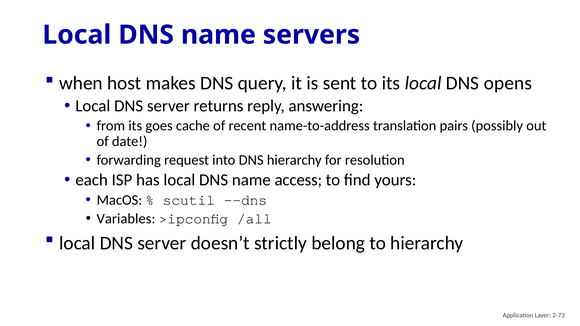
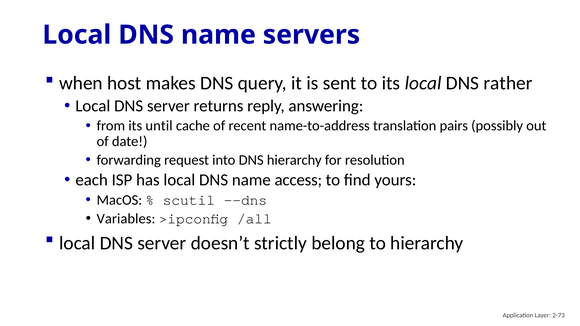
opens: opens -> rather
goes: goes -> until
